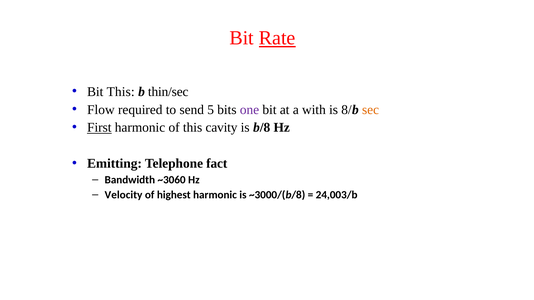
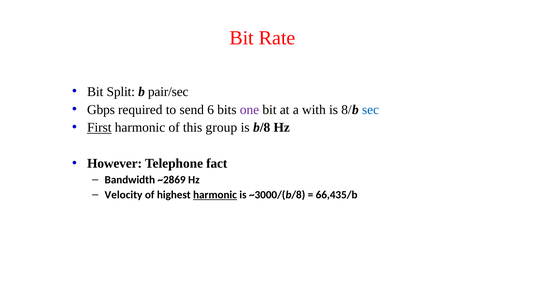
Rate underline: present -> none
Bit This: This -> Split
thin/sec: thin/sec -> pair/sec
Flow: Flow -> Gbps
5: 5 -> 6
sec colour: orange -> blue
cavity: cavity -> group
Emitting: Emitting -> However
~3060: ~3060 -> ~2869
harmonic at (215, 195) underline: none -> present
24,003/b: 24,003/b -> 66,435/b
